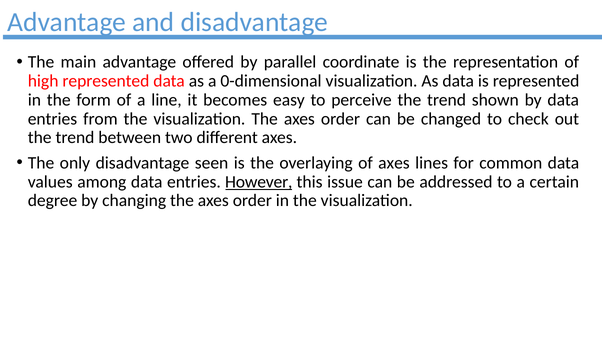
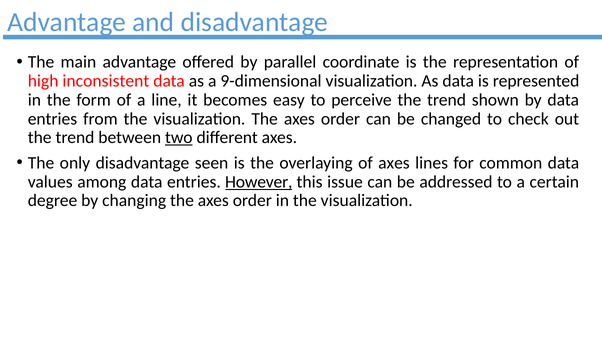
high represented: represented -> inconsistent
0-dimensional: 0-dimensional -> 9-dimensional
two underline: none -> present
